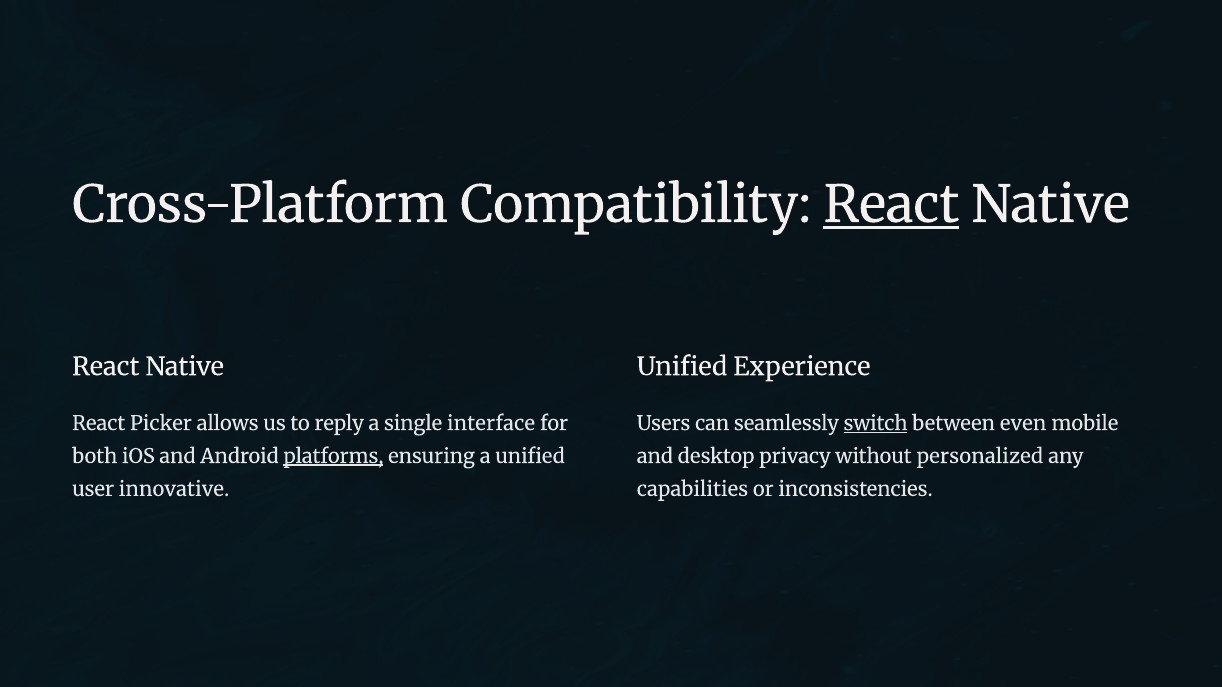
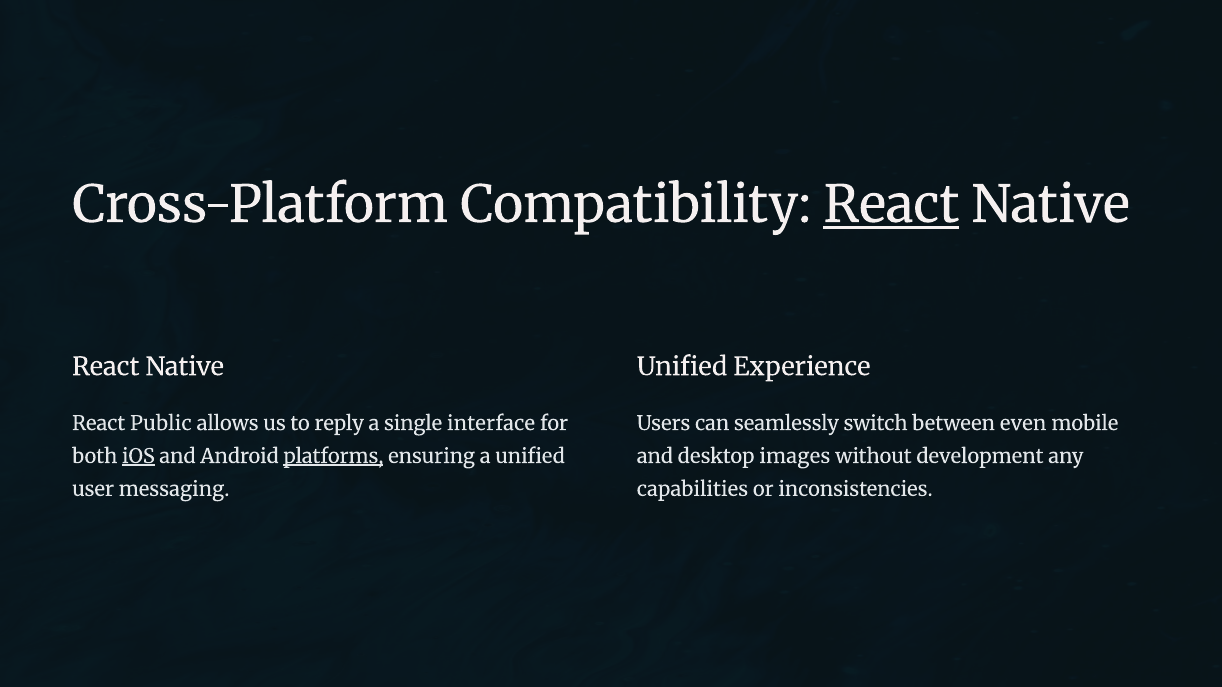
Picker: Picker -> Public
switch underline: present -> none
iOS underline: none -> present
privacy: privacy -> images
personalized: personalized -> development
innovative: innovative -> messaging
